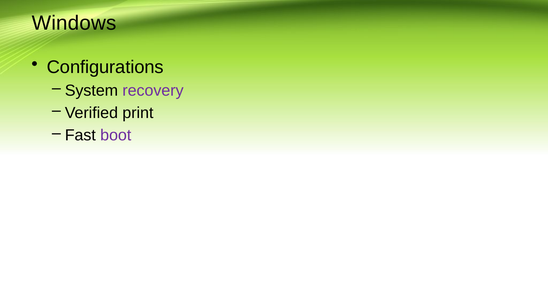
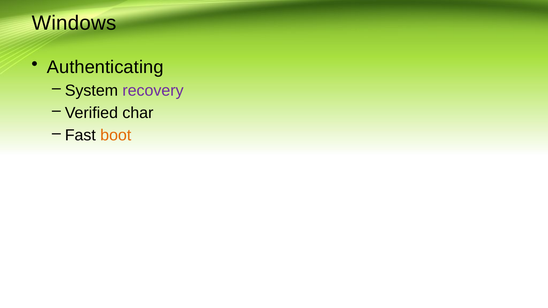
Configurations: Configurations -> Authenticating
print: print -> char
boot colour: purple -> orange
